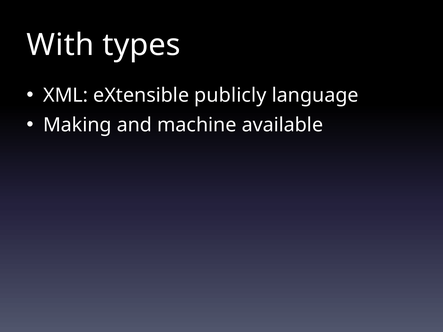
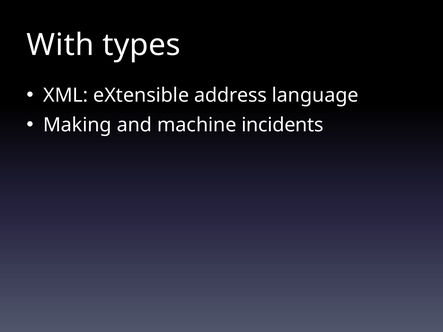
publicly: publicly -> address
available: available -> incidents
